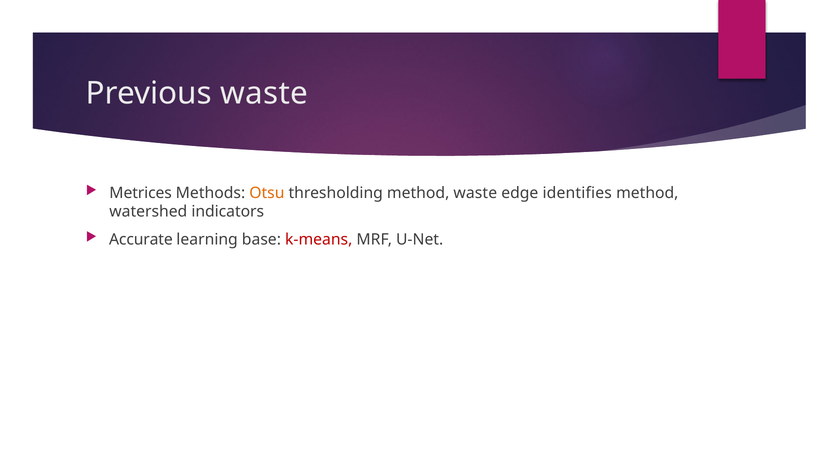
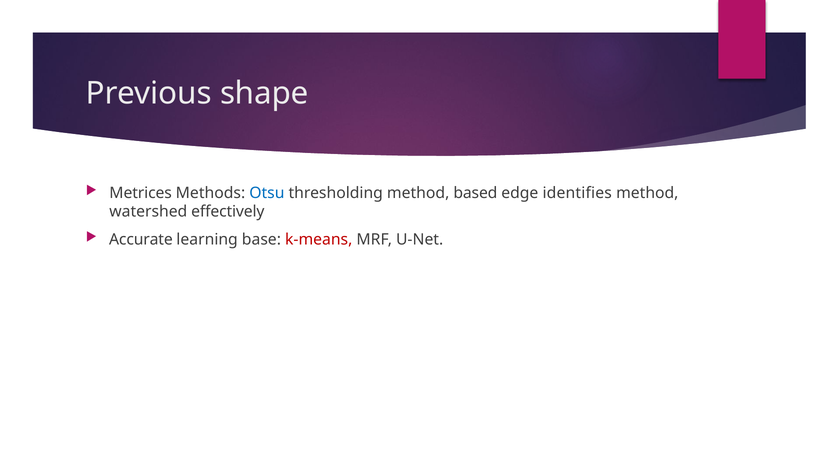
Previous waste: waste -> shape
Otsu colour: orange -> blue
method waste: waste -> based
indicators: indicators -> effectively
